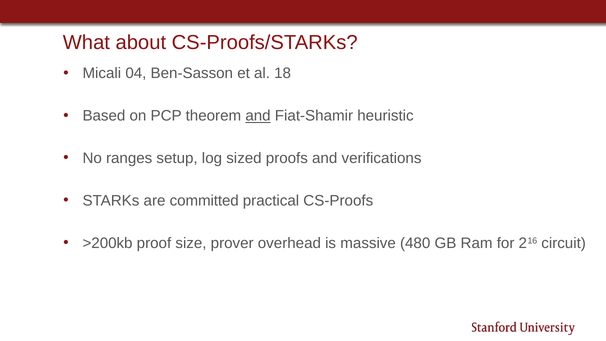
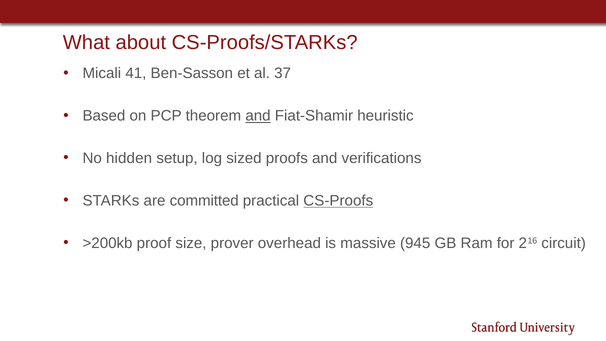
04: 04 -> 41
18: 18 -> 37
ranges: ranges -> hidden
CS-Proofs underline: none -> present
480: 480 -> 945
